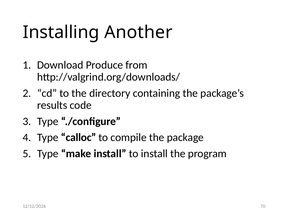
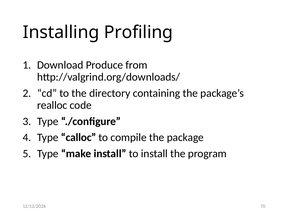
Another: Another -> Profiling
results: results -> realloc
